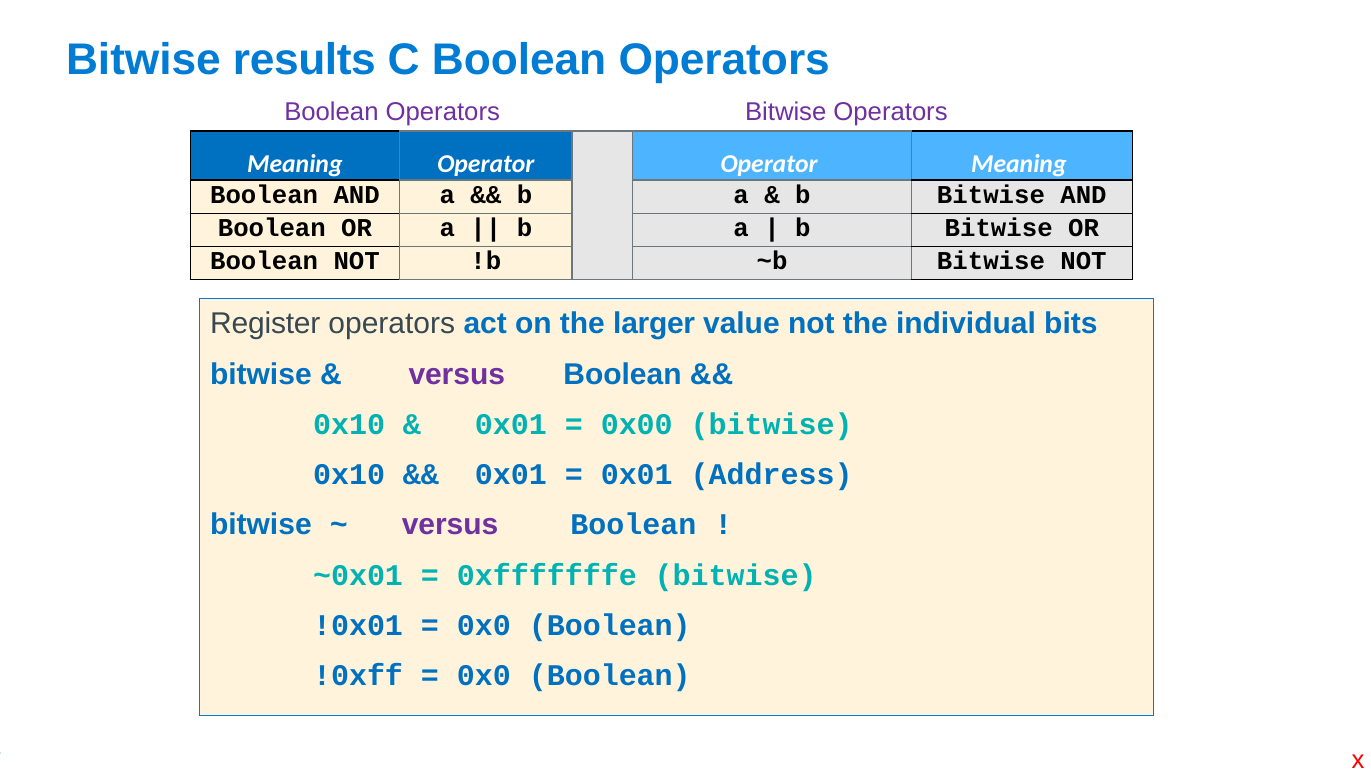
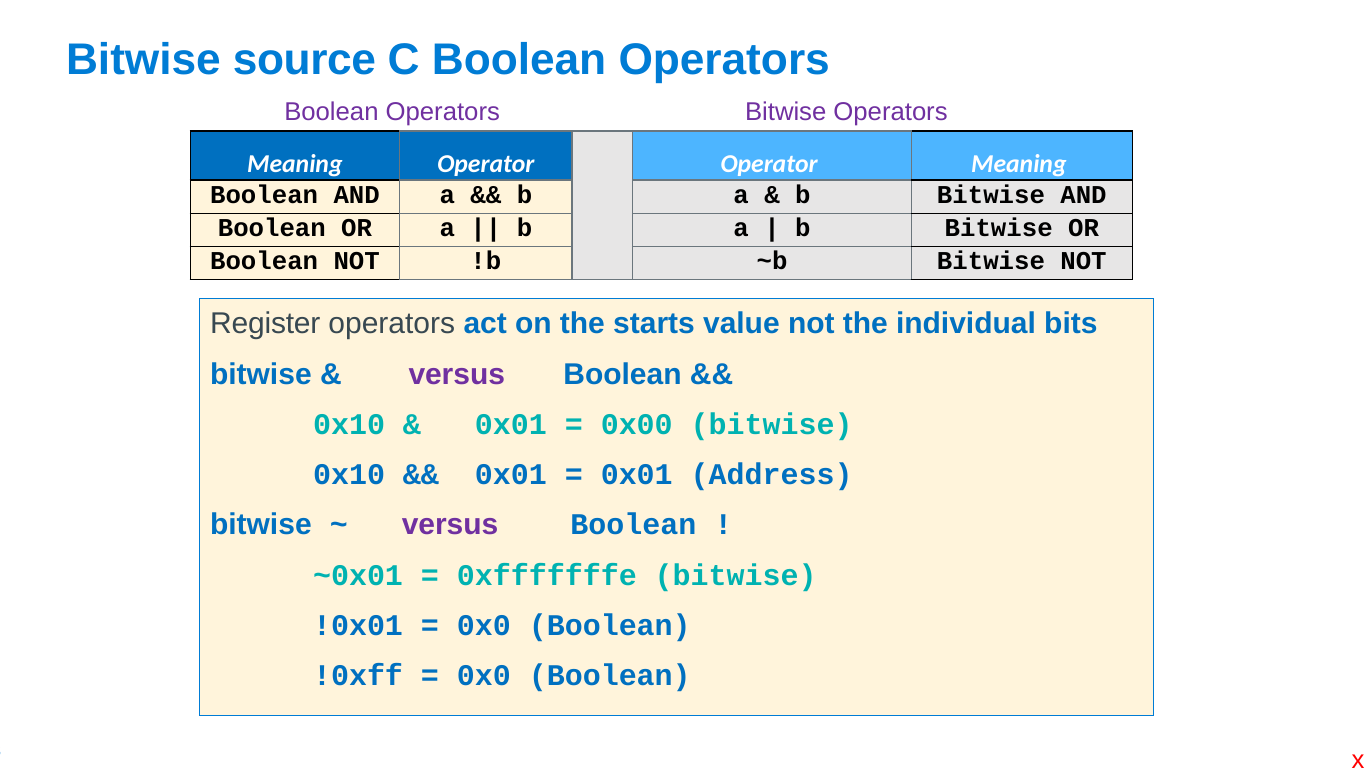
results: results -> source
larger: larger -> starts
